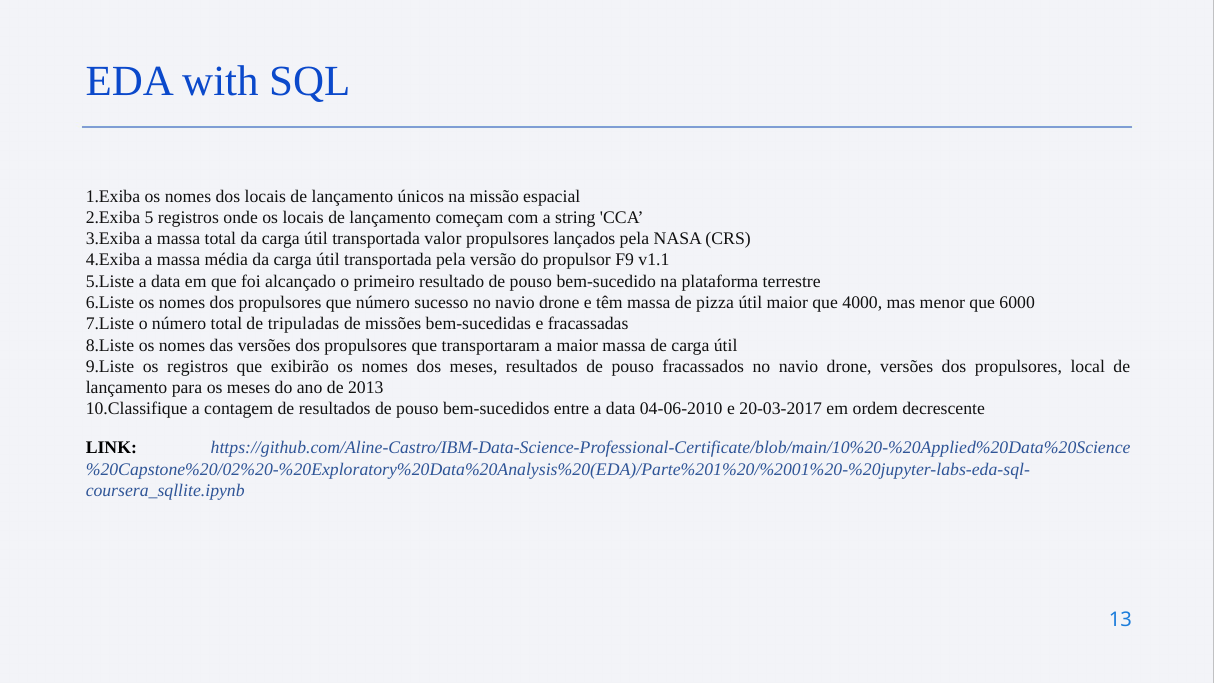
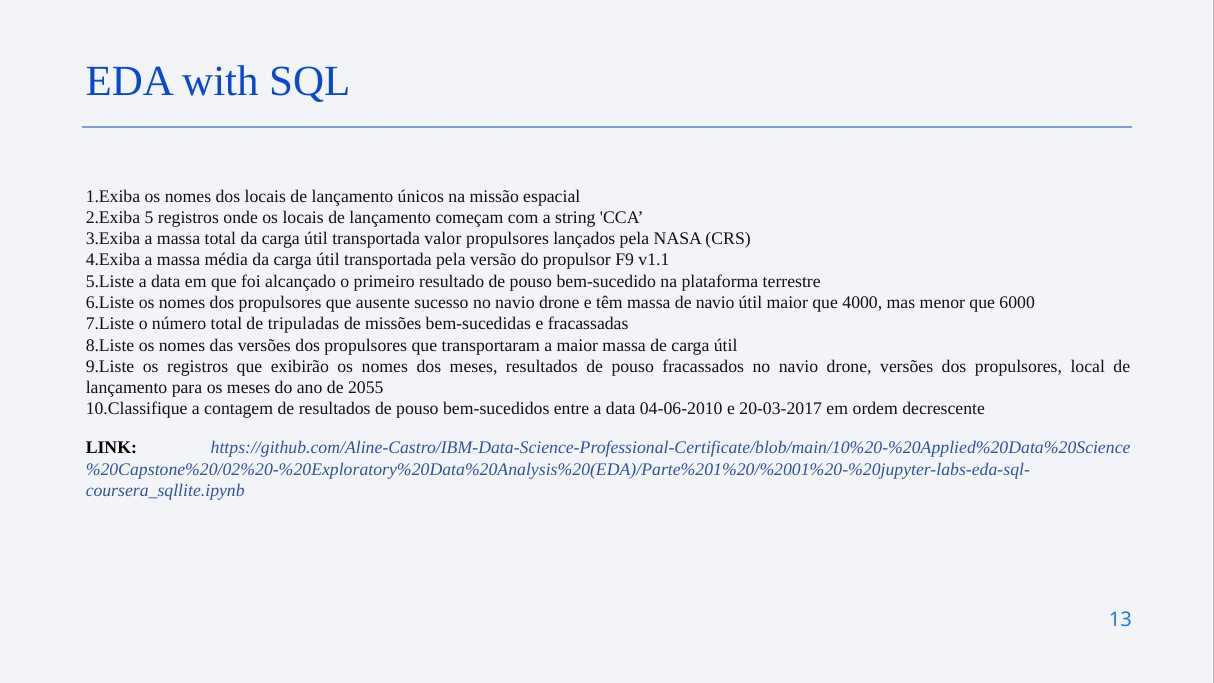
que número: número -> ausente
de pizza: pizza -> navio
2013: 2013 -> 2055
